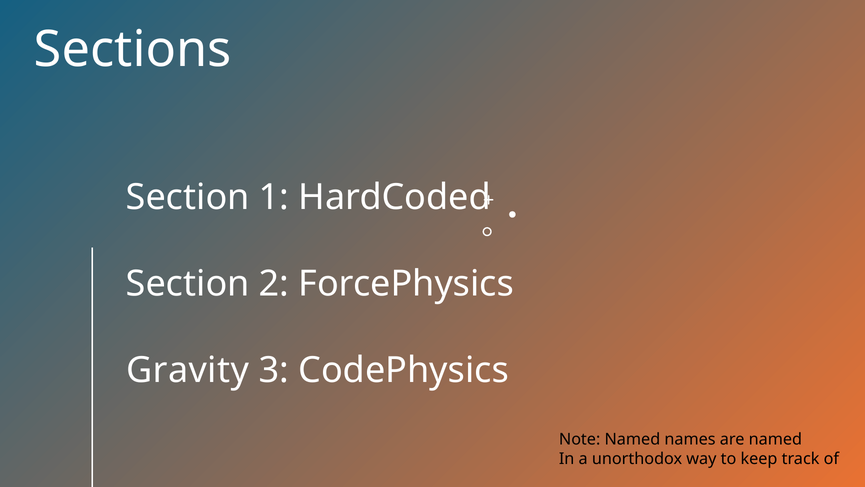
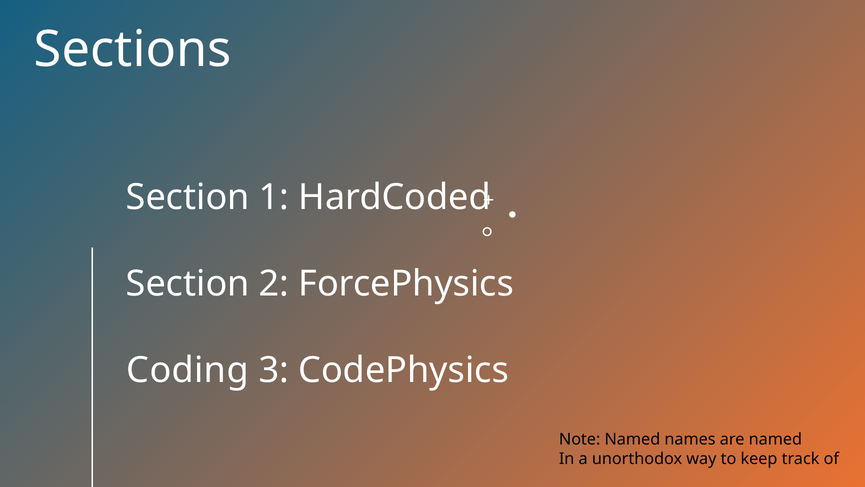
Gravity: Gravity -> Coding
